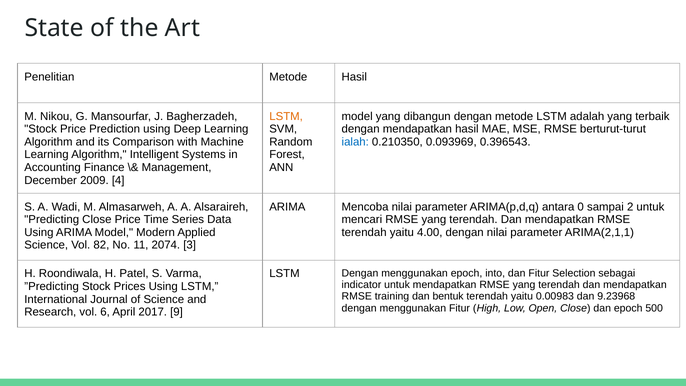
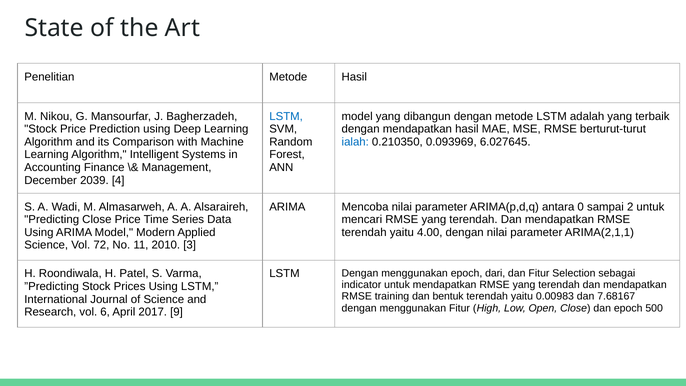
LSTM at (286, 116) colour: orange -> blue
0.396543: 0.396543 -> 6.027645
2009: 2009 -> 2039
82: 82 -> 72
2074: 2074 -> 2010
into: into -> dari
9.23968: 9.23968 -> 7.68167
